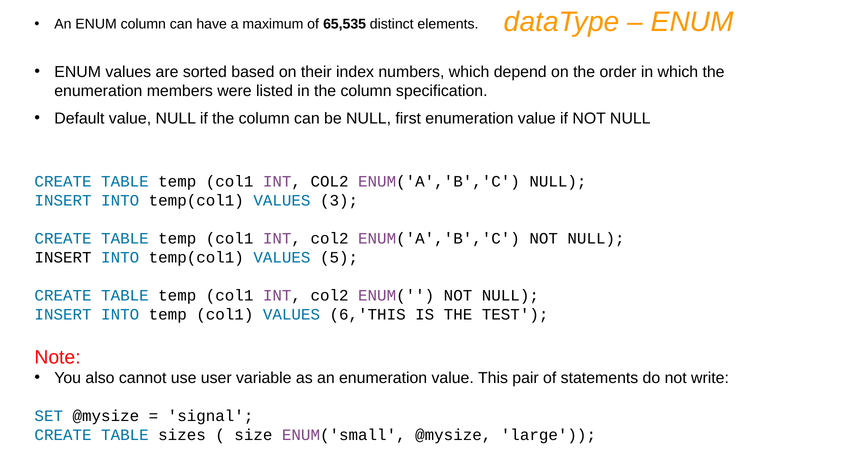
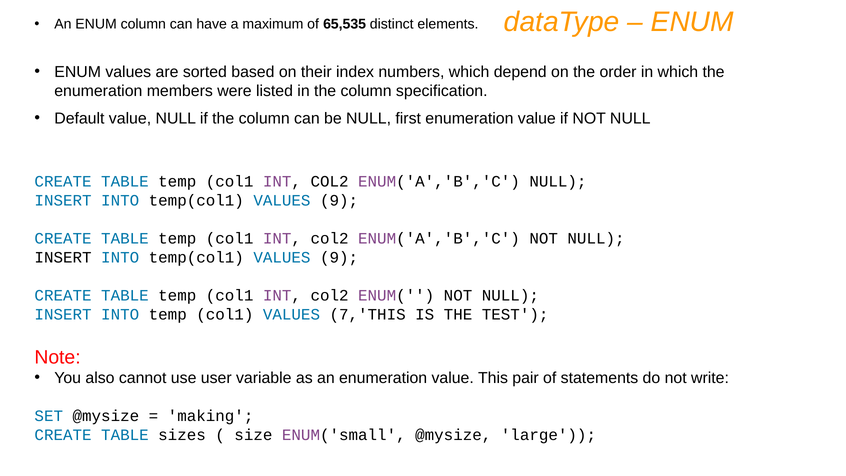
3 at (339, 200): 3 -> 9
5 at (339, 258): 5 -> 9
6,'THIS: 6,'THIS -> 7,'THIS
signal: signal -> making
